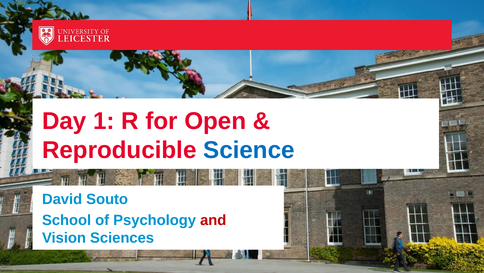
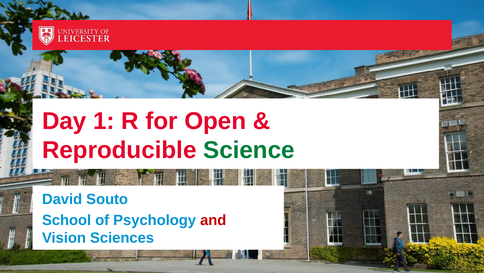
Science colour: blue -> green
